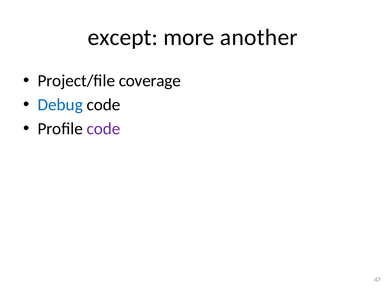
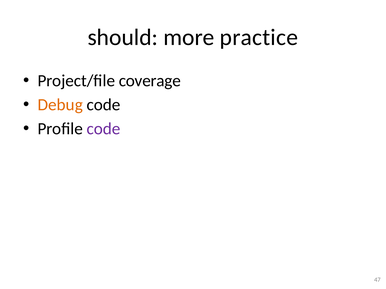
except: except -> should
another: another -> practice
Debug colour: blue -> orange
